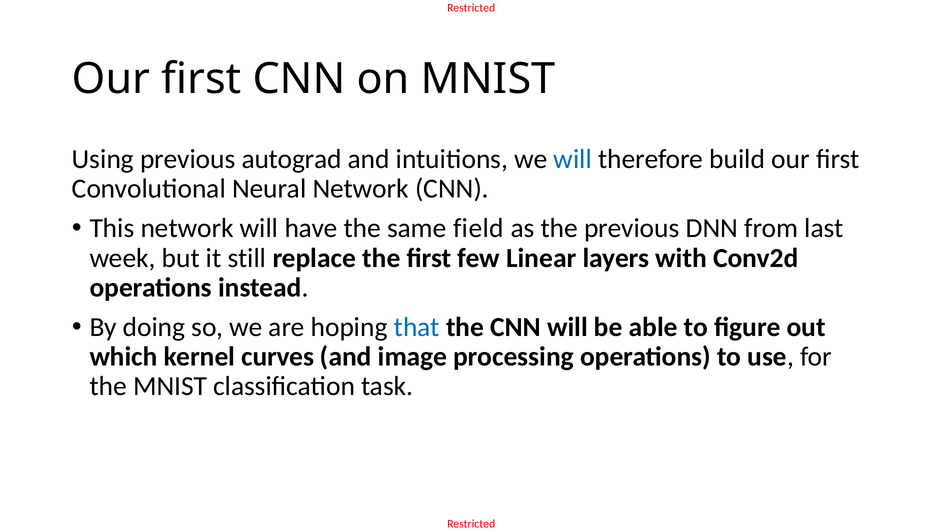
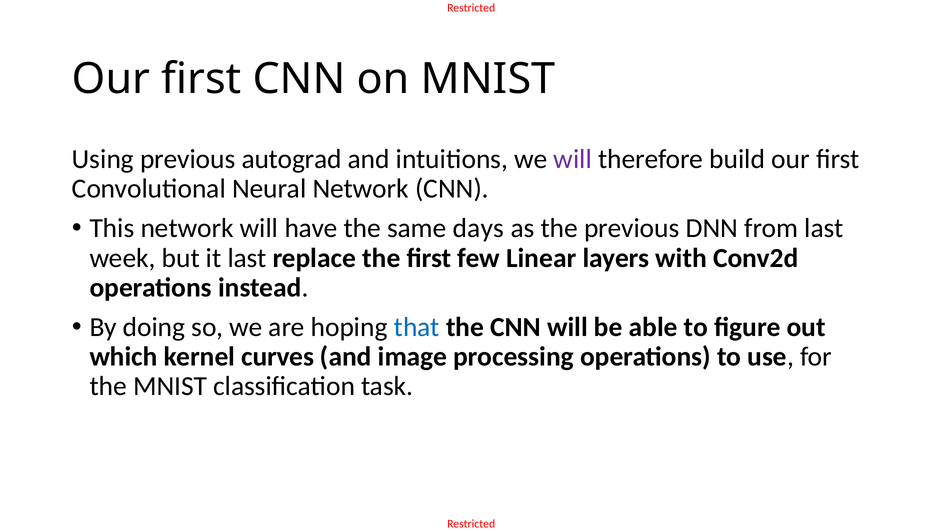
will at (573, 159) colour: blue -> purple
field: field -> days
it still: still -> last
